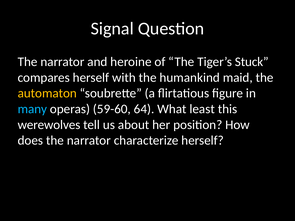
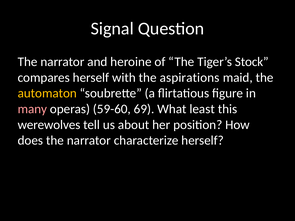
Stuck: Stuck -> Stock
humankind: humankind -> aspirations
many colour: light blue -> pink
64: 64 -> 69
